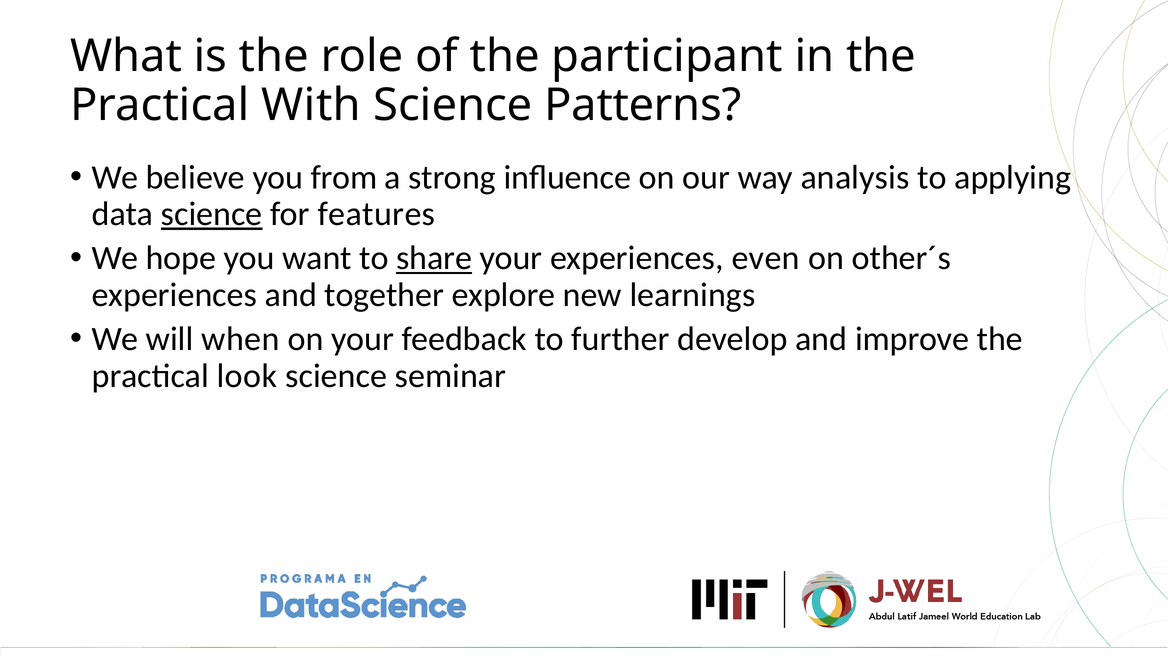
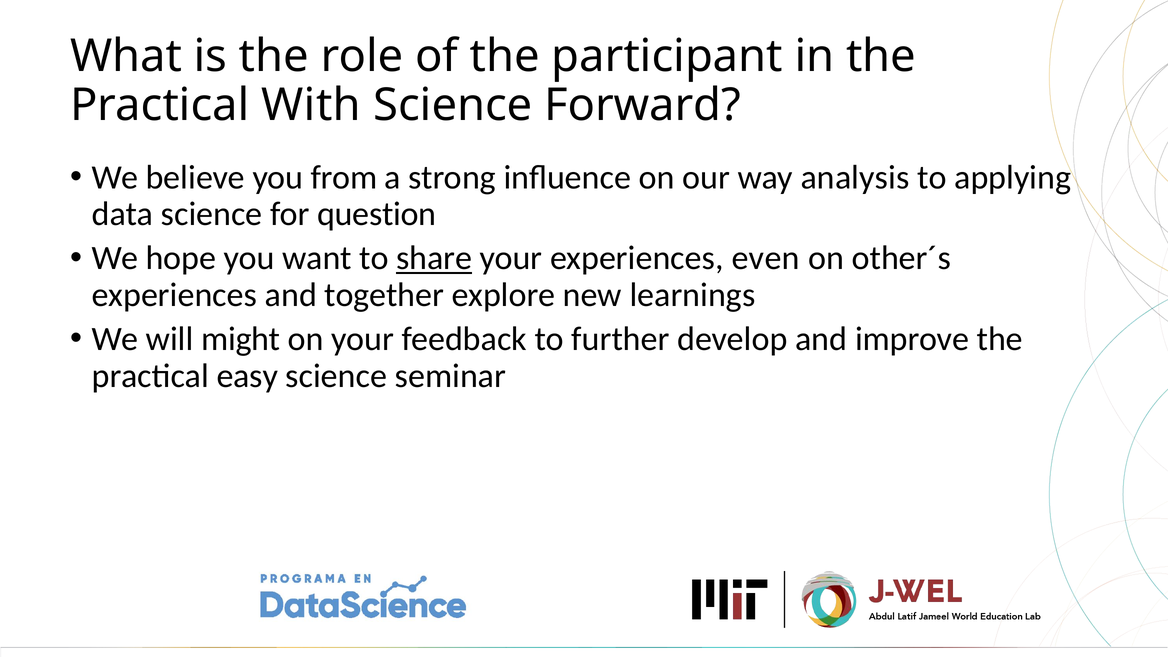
Patterns: Patterns -> Forward
science at (212, 214) underline: present -> none
features: features -> question
when: when -> might
look: look -> easy
